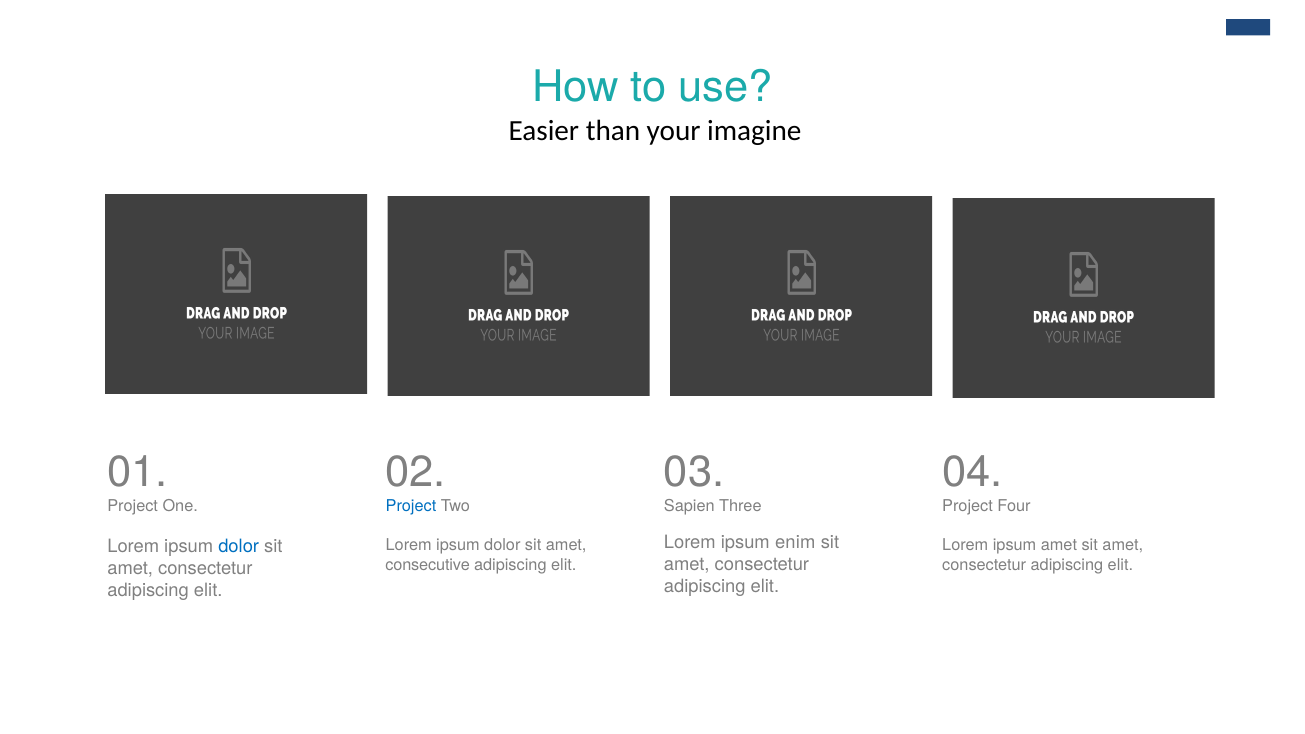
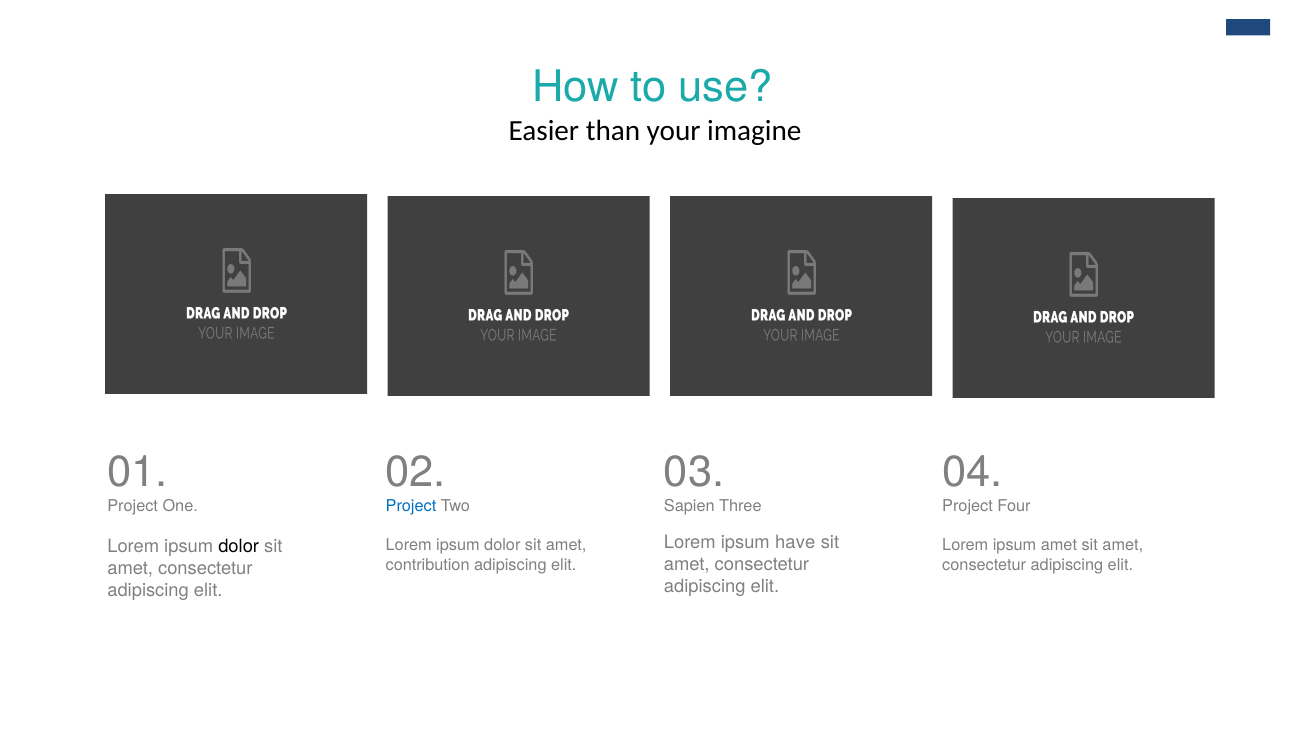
enim: enim -> have
dolor at (239, 547) colour: blue -> black
consecutive: consecutive -> contribution
